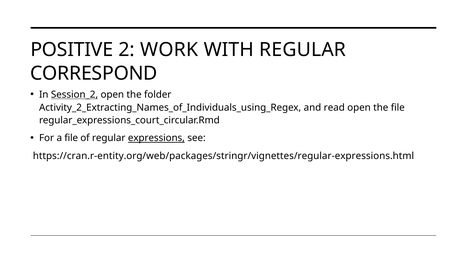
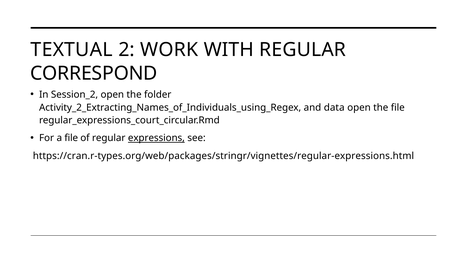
POSITIVE: POSITIVE -> TEXTUAL
Session_2 underline: present -> none
read: read -> data
https://cran.r-entity.org/web/packages/stringr/vignettes/regular-expressions.html: https://cran.r-entity.org/web/packages/stringr/vignettes/regular-expressions.html -> https://cran.r-types.org/web/packages/stringr/vignettes/regular-expressions.html
